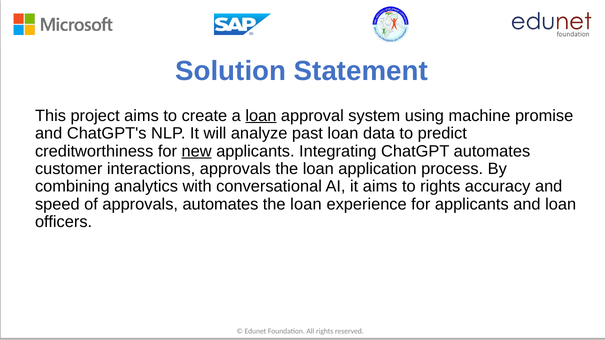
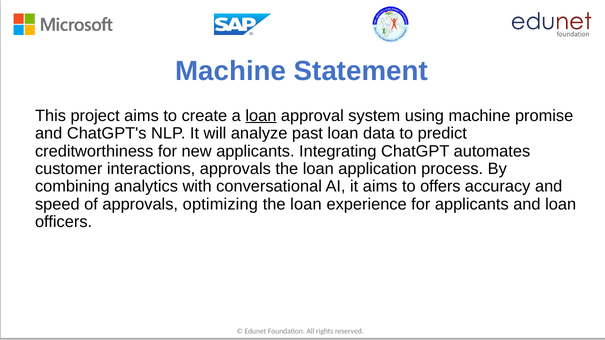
Solution at (231, 71): Solution -> Machine
new underline: present -> none
to rights: rights -> offers
approvals automates: automates -> optimizing
